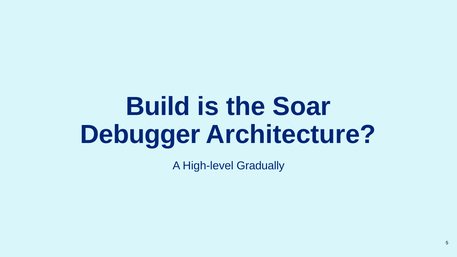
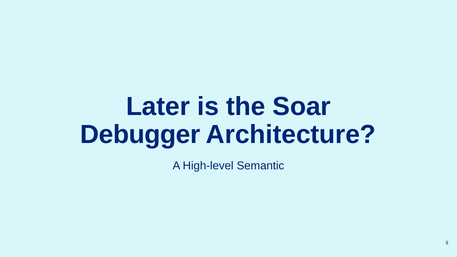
Build: Build -> Later
Gradually: Gradually -> Semantic
